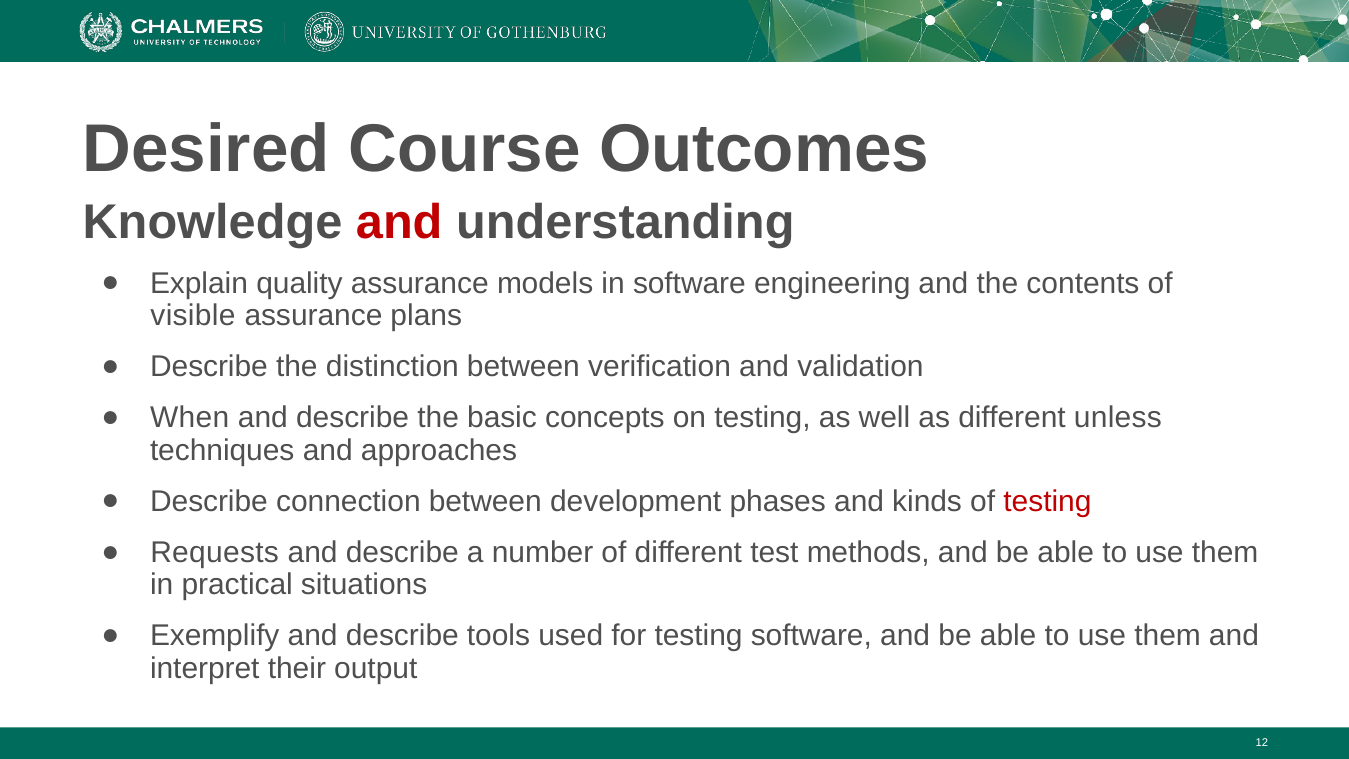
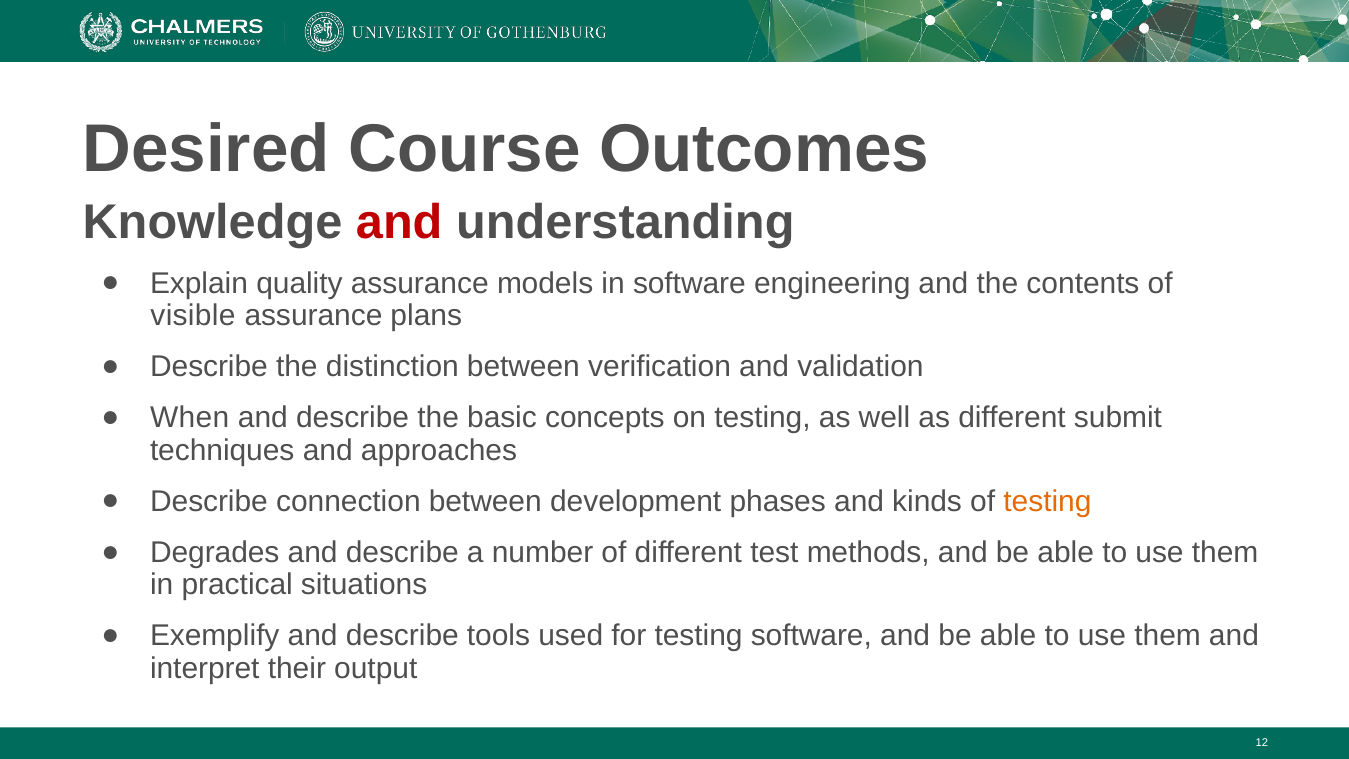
unless: unless -> submit
testing at (1047, 501) colour: red -> orange
Requests: Requests -> Degrades
